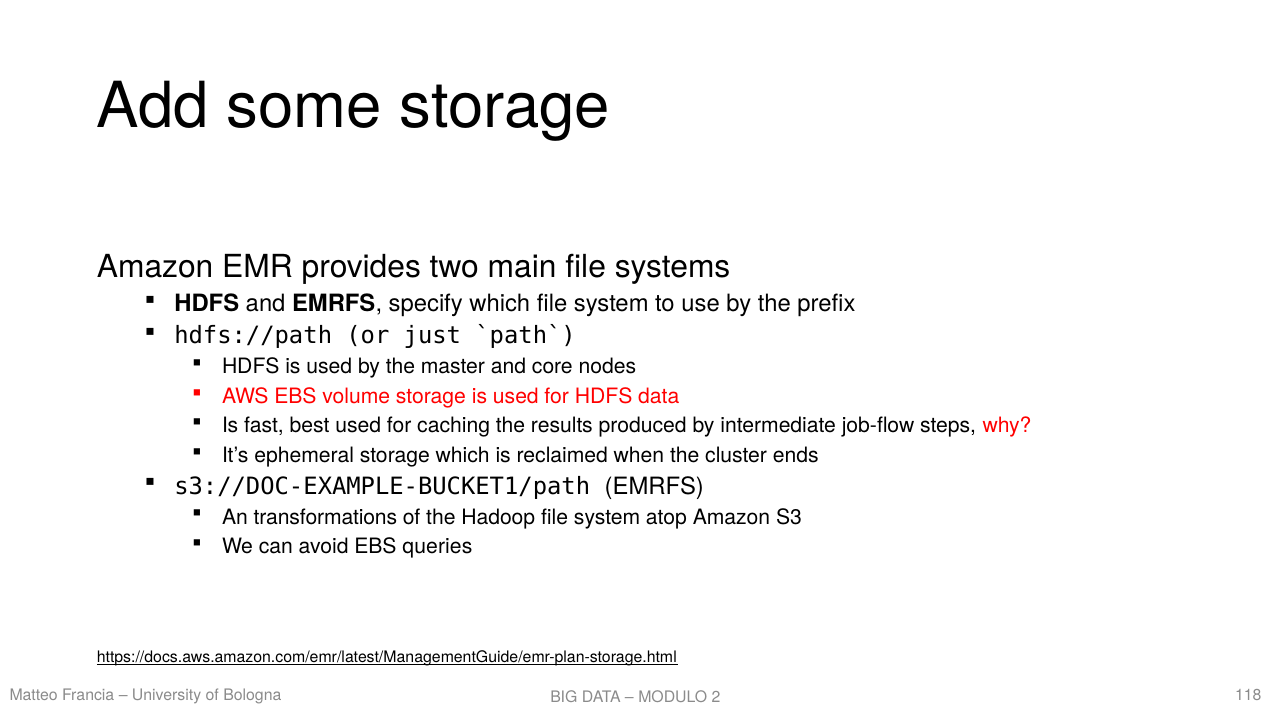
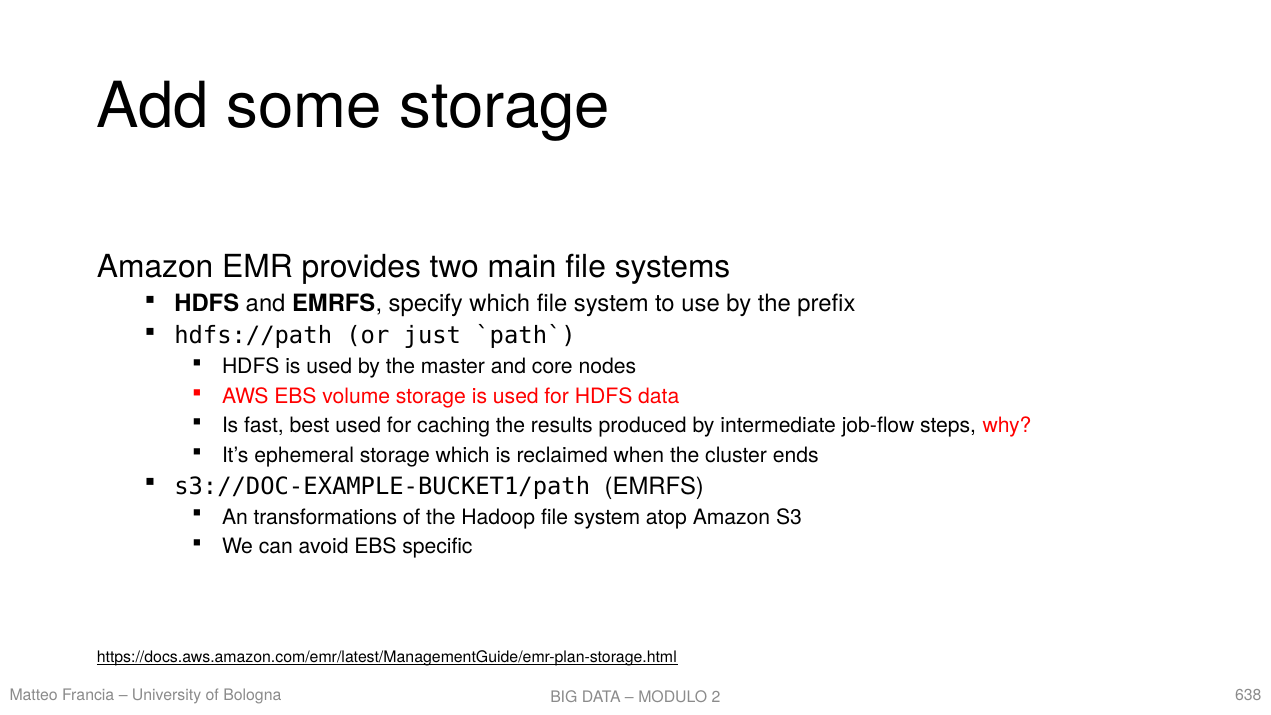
queries: queries -> specific
118: 118 -> 638
